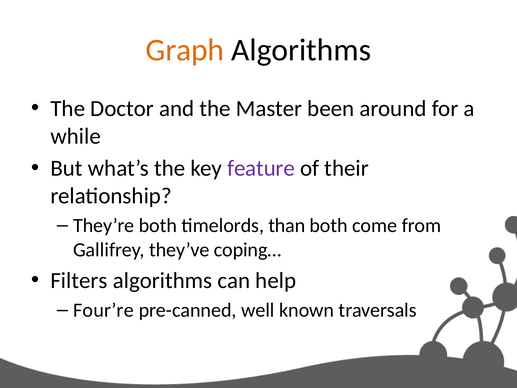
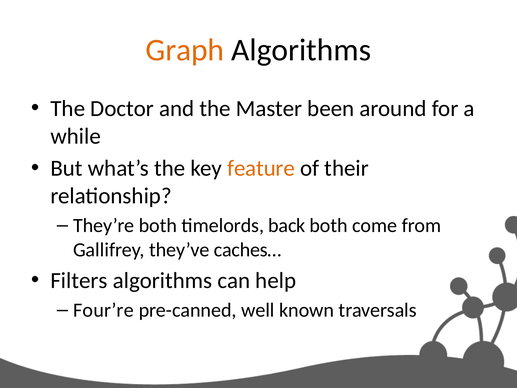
feature colour: purple -> orange
than: than -> back
coping…: coping… -> caches…
